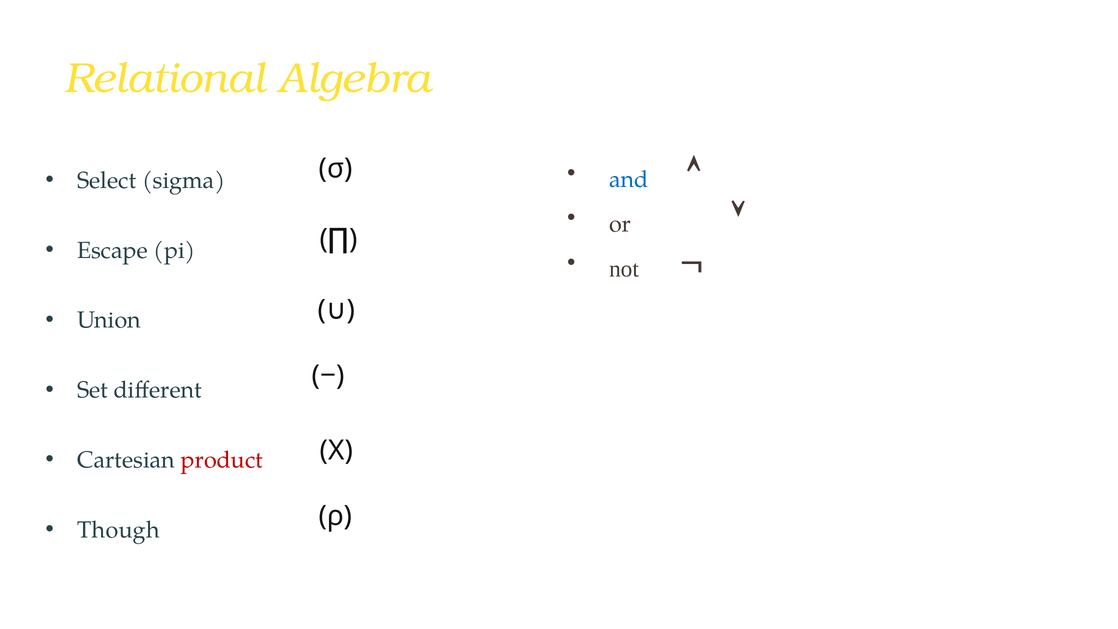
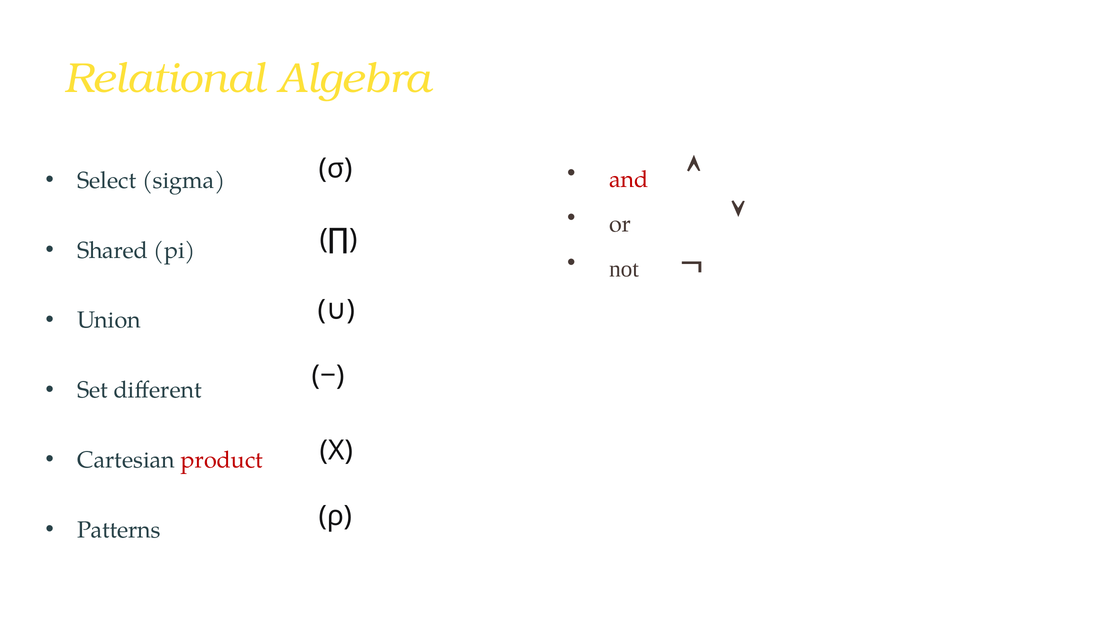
and colour: blue -> red
Escape: Escape -> Shared
Though: Though -> Patterns
